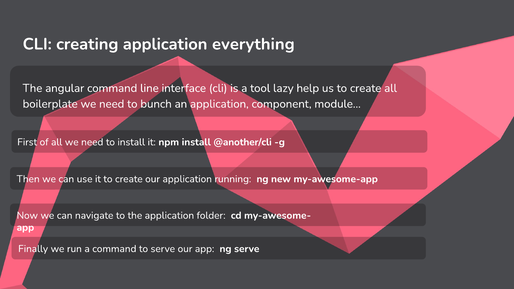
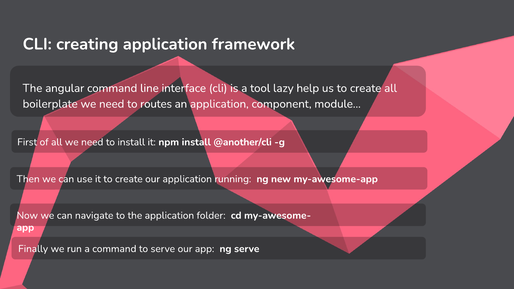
everything: everything -> framework
bunch: bunch -> routes
